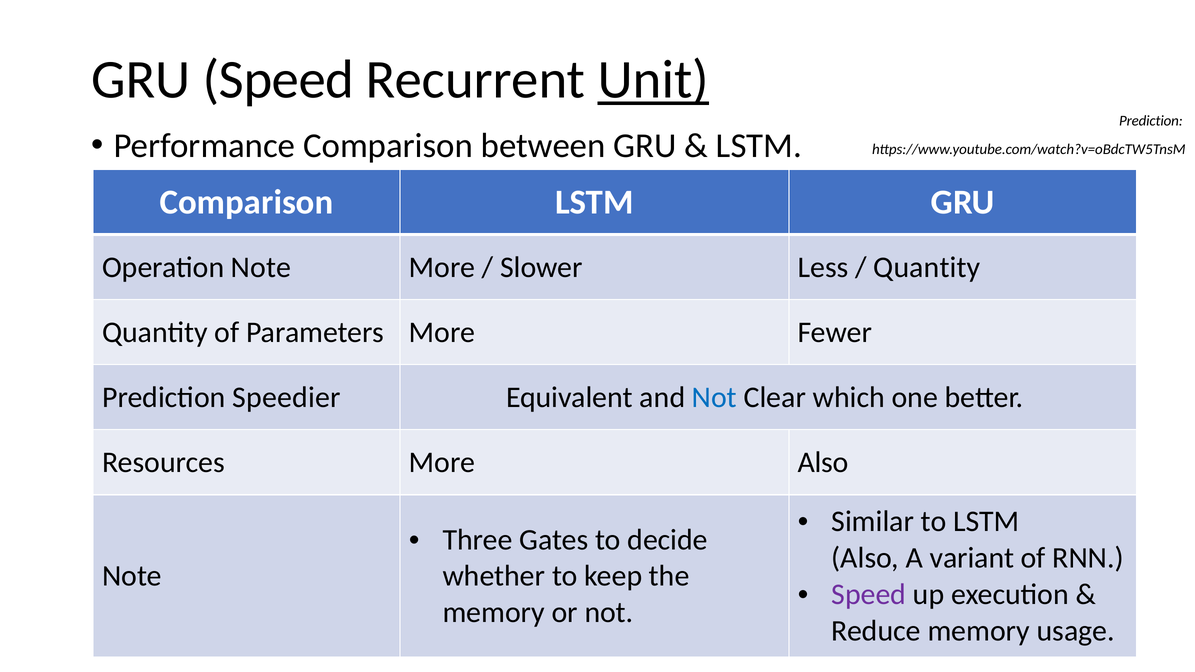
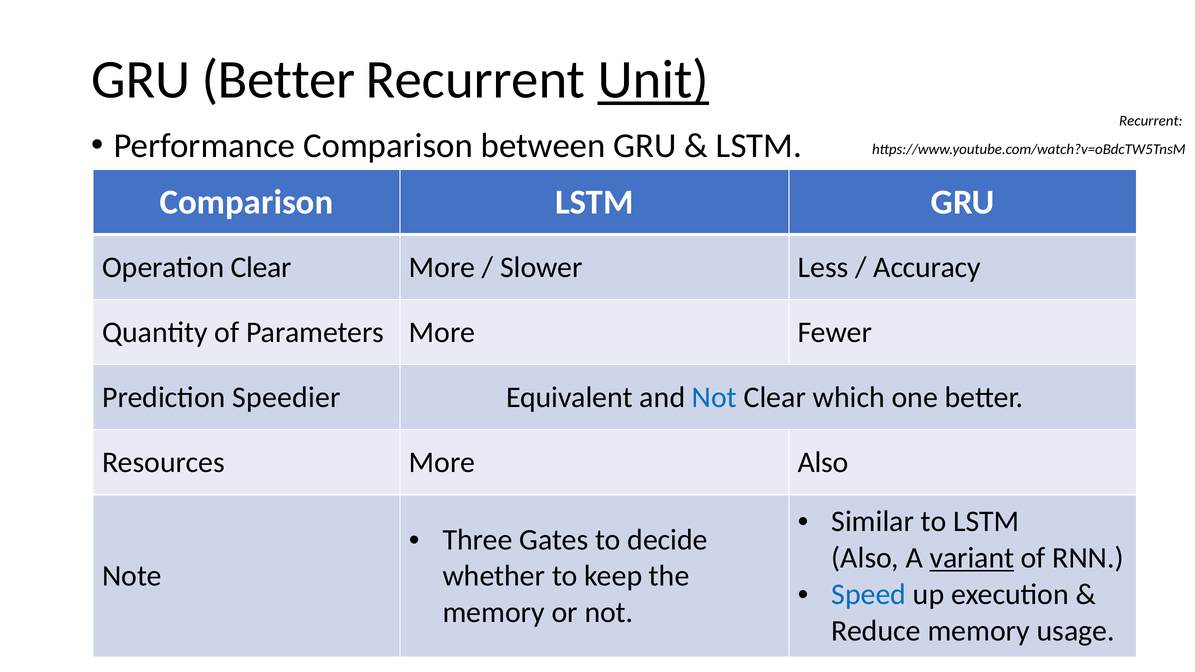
GRU Speed: Speed -> Better
Prediction at (1151, 121): Prediction -> Recurrent
Operation Note: Note -> Clear
Quantity at (927, 267): Quantity -> Accuracy
variant underline: none -> present
Speed at (869, 594) colour: purple -> blue
